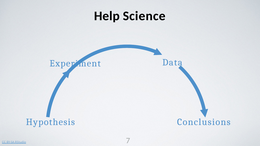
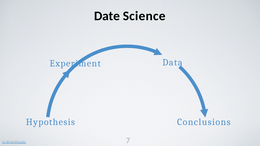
Help: Help -> Date
